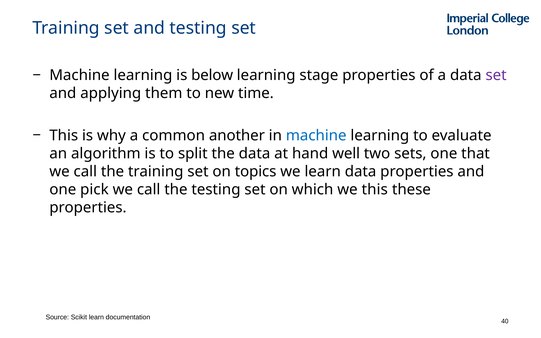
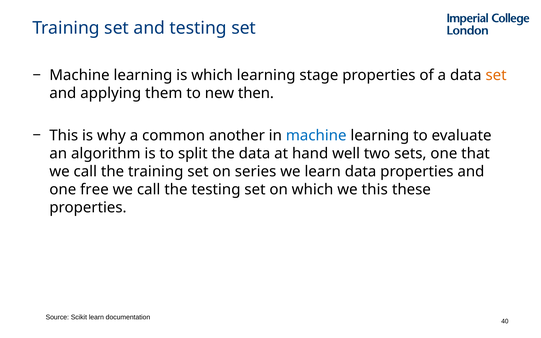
is below: below -> which
set at (496, 75) colour: purple -> orange
time: time -> then
topics: topics -> series
pick: pick -> free
